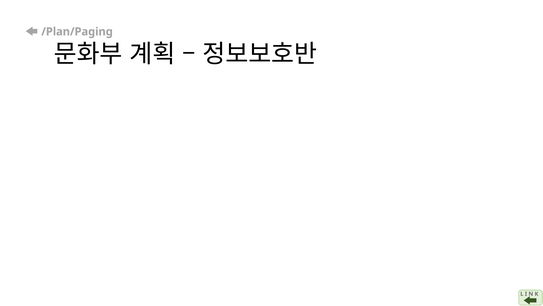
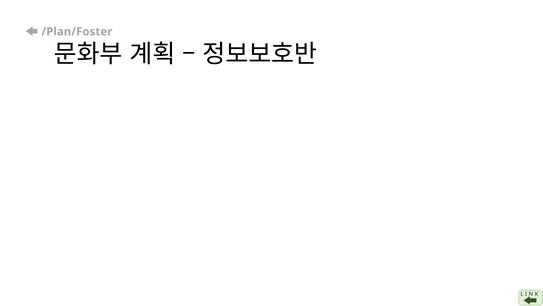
/Plan/Paging: /Plan/Paging -> /Plan/Foster
